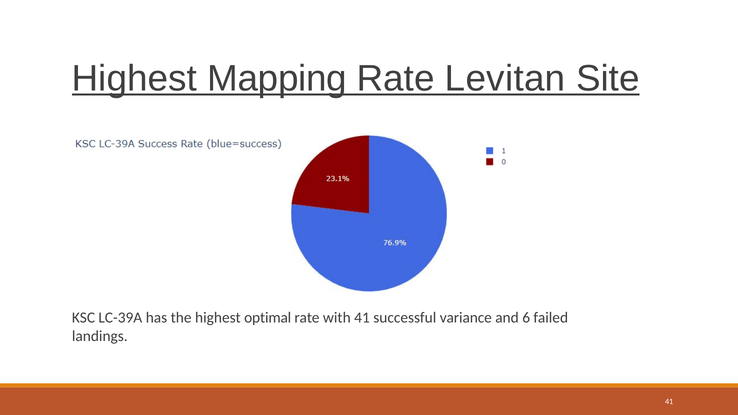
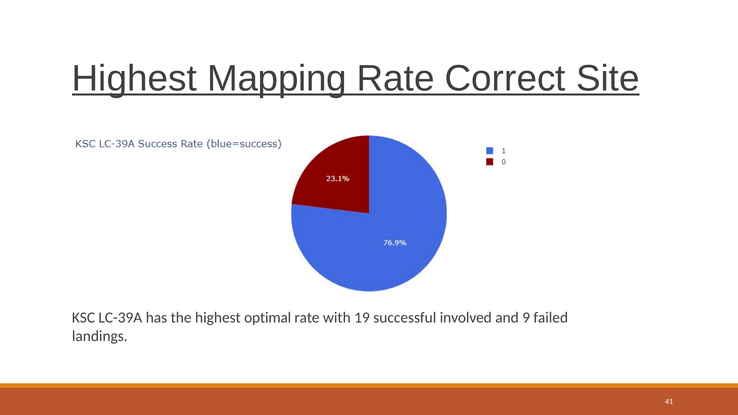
Levitan: Levitan -> Correct
with 41: 41 -> 19
variance: variance -> involved
6: 6 -> 9
